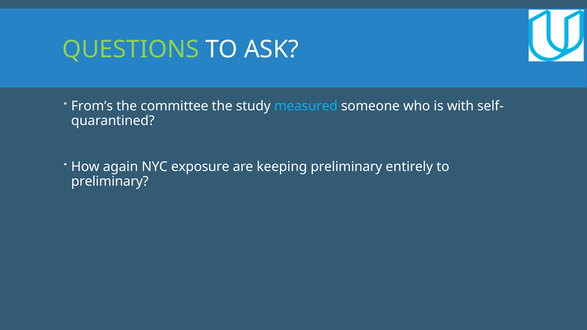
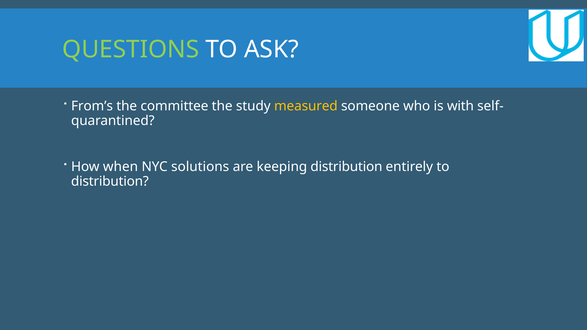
measured colour: light blue -> yellow
again: again -> when
exposure: exposure -> solutions
keeping preliminary: preliminary -> distribution
preliminary at (110, 181): preliminary -> distribution
